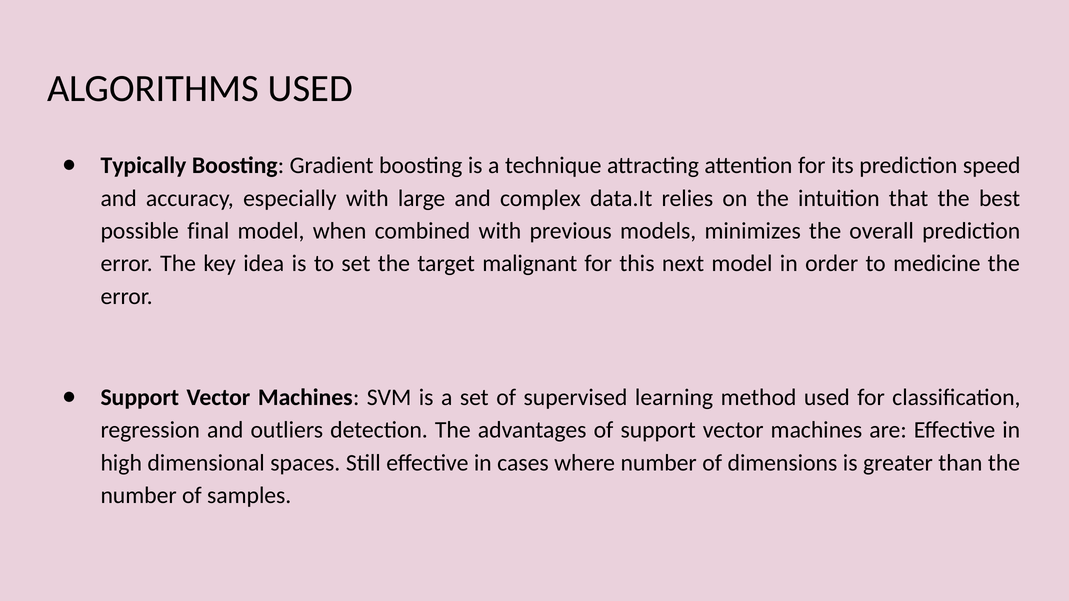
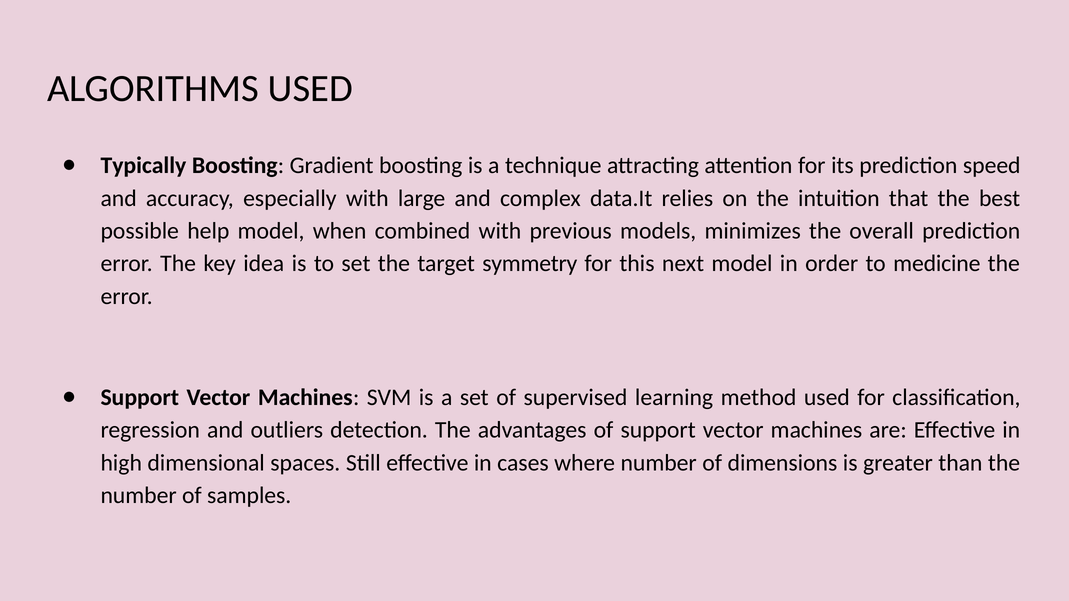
final: final -> help
malignant: malignant -> symmetry
